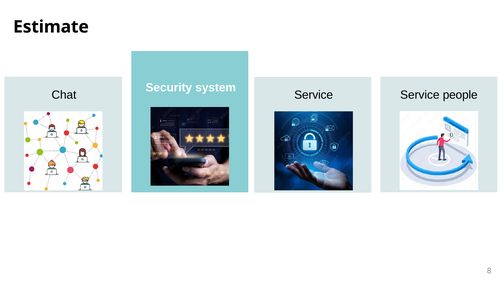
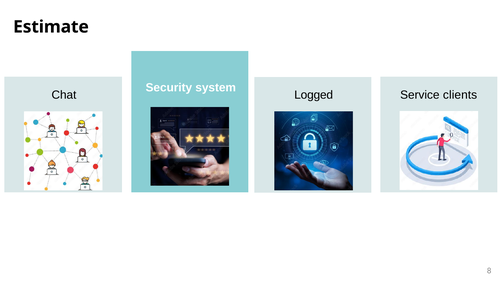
Service at (314, 95): Service -> Logged
people: people -> clients
